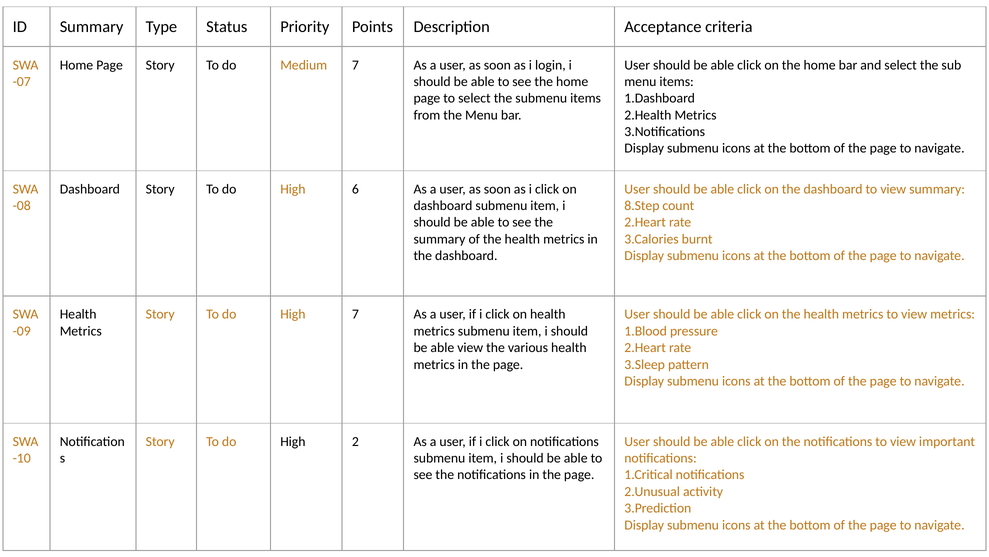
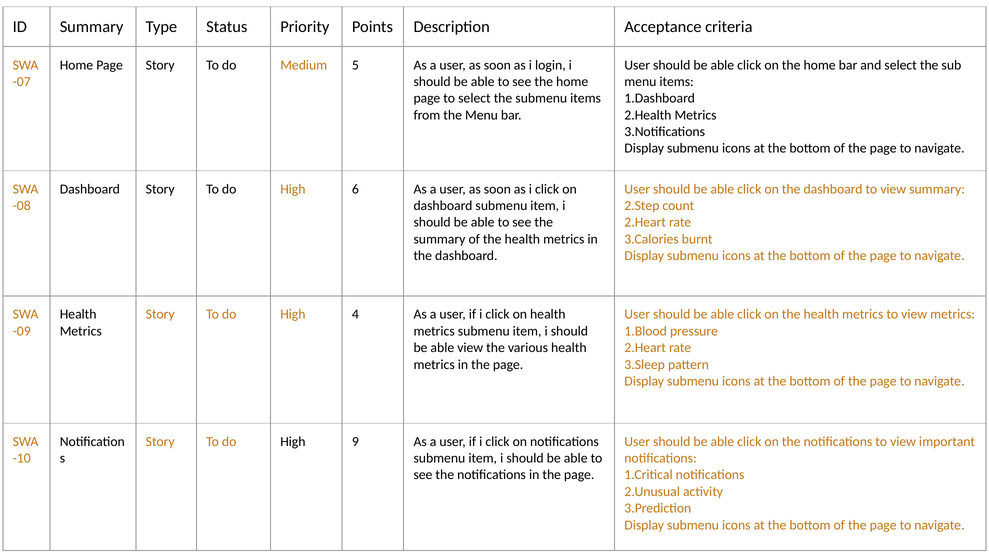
Medium 7: 7 -> 5
8.Step: 8.Step -> 2.Step
High 7: 7 -> 4
2: 2 -> 9
